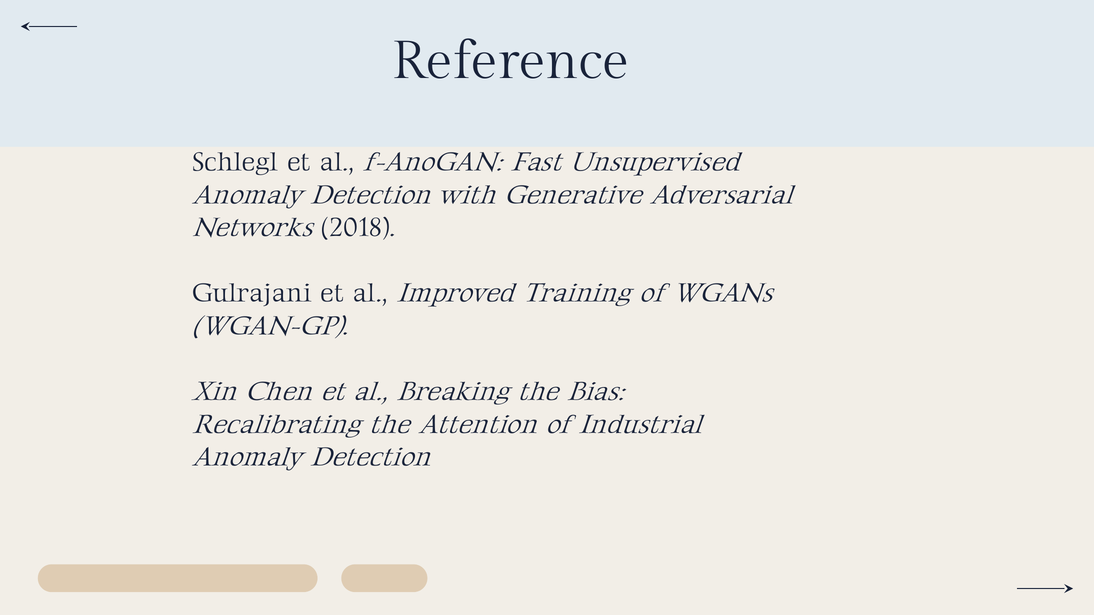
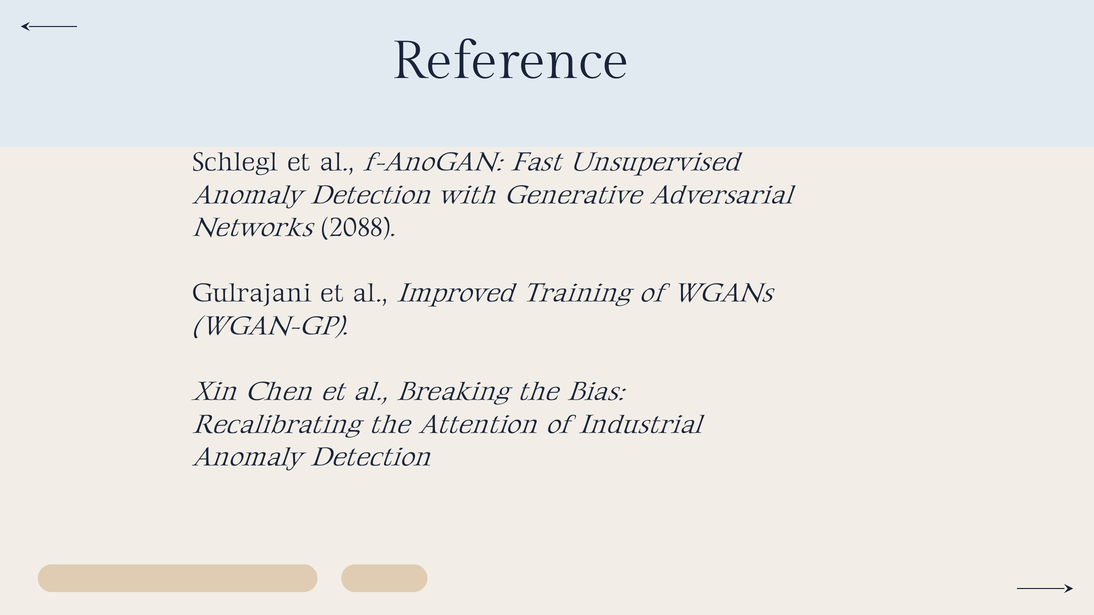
2018: 2018 -> 2088
